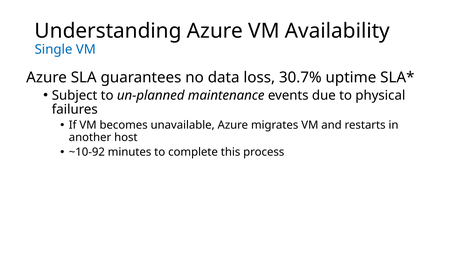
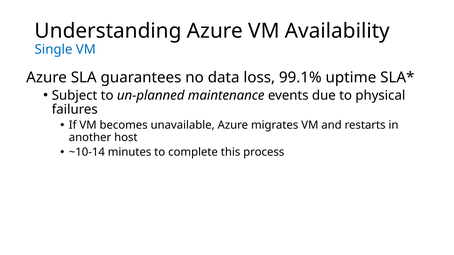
30.7%: 30.7% -> 99.1%
~10-92: ~10-92 -> ~10-14
